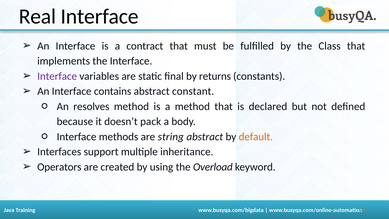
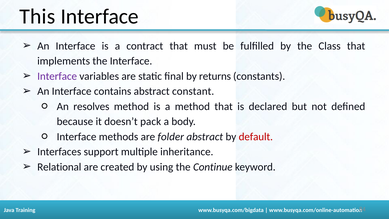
Real: Real -> This
string: string -> folder
default colour: orange -> red
Operators: Operators -> Relational
Overload: Overload -> Continue
